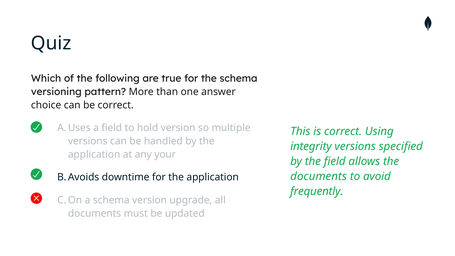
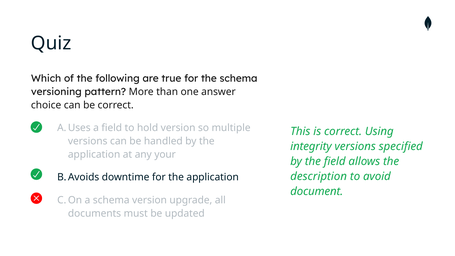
documents at (319, 176): documents -> description
frequently: frequently -> document
